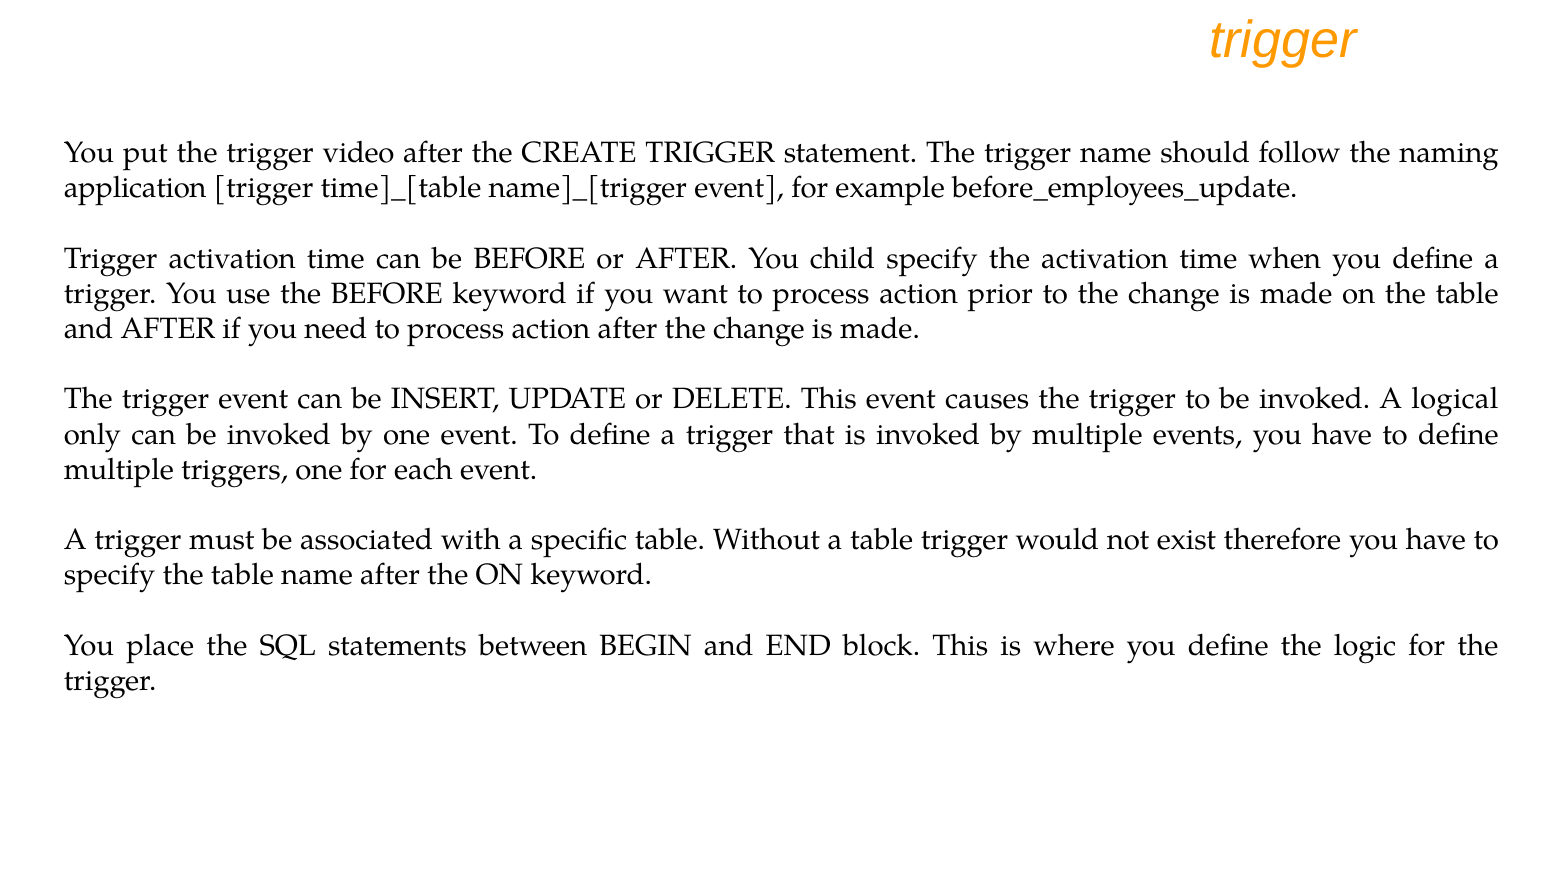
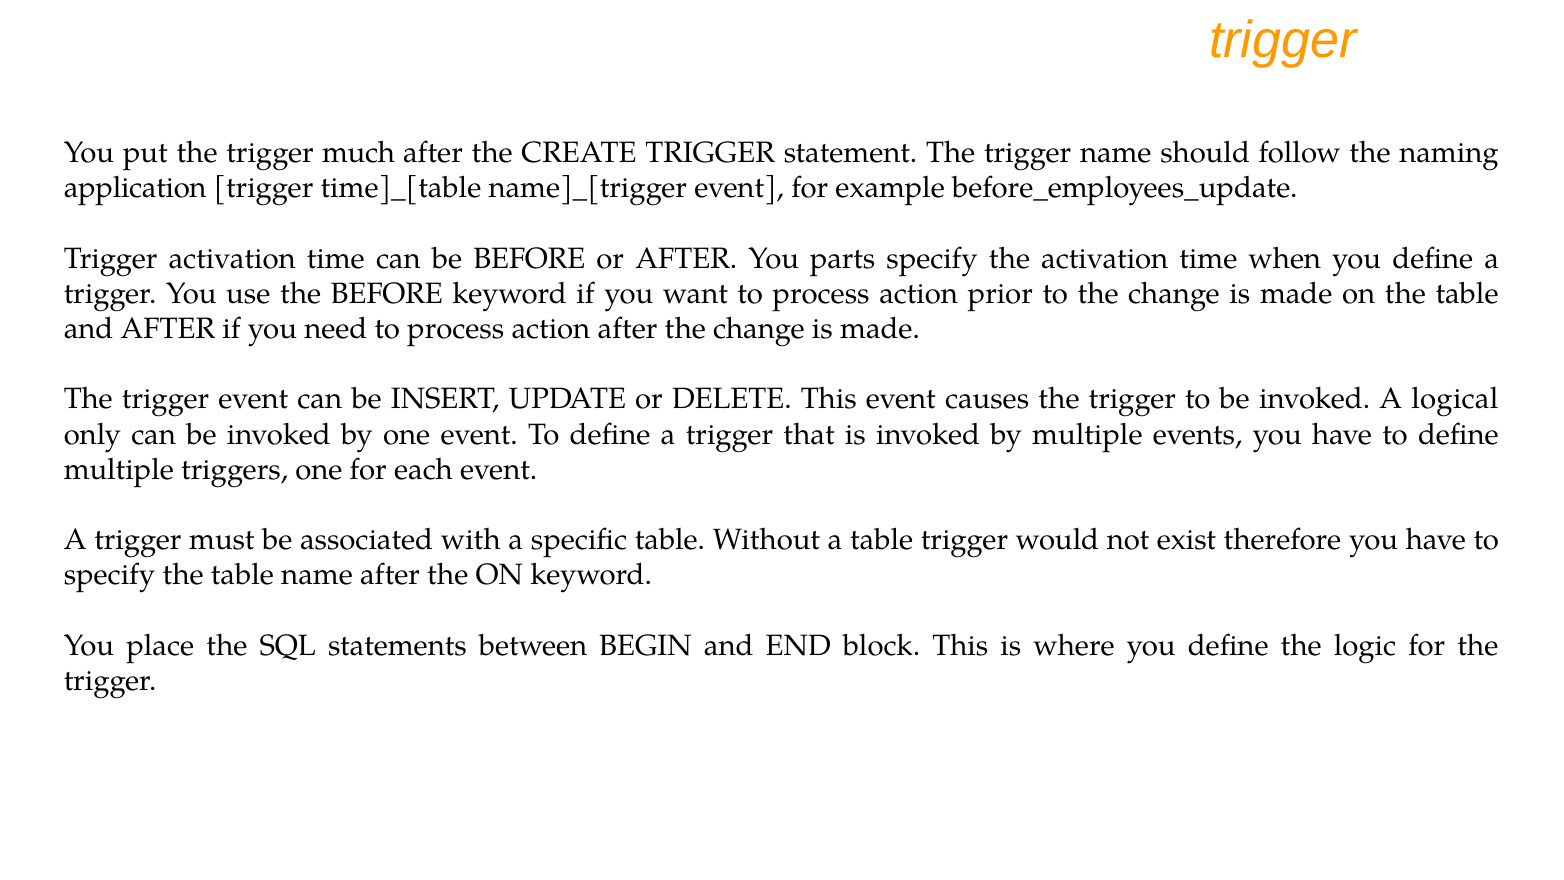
video: video -> much
child: child -> parts
